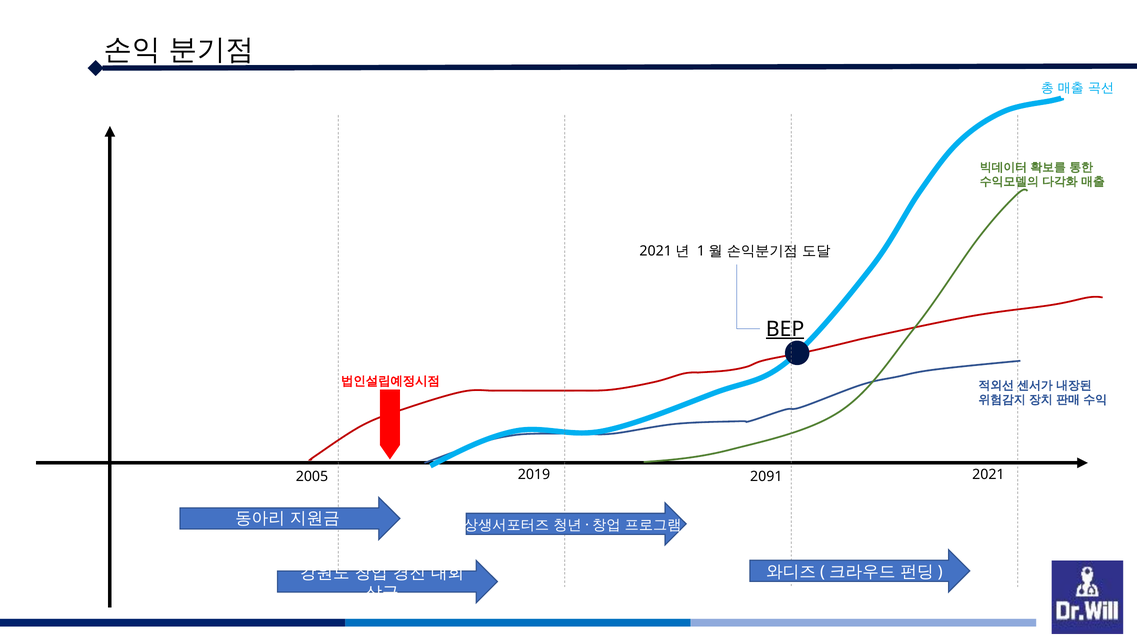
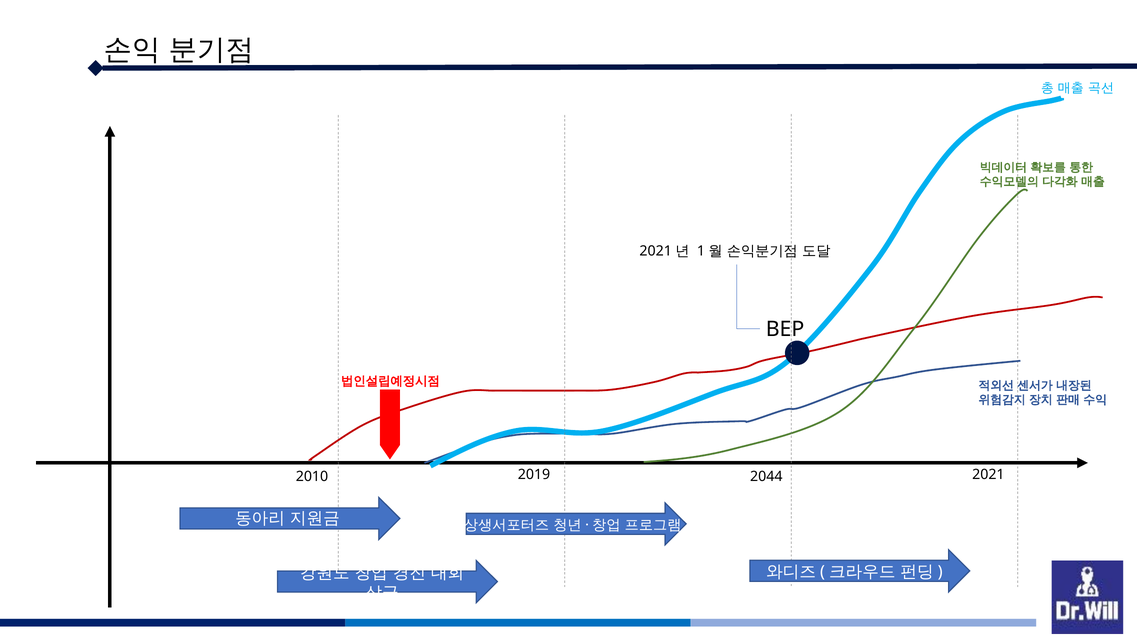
BEP underline: present -> none
2005: 2005 -> 2010
2091: 2091 -> 2044
